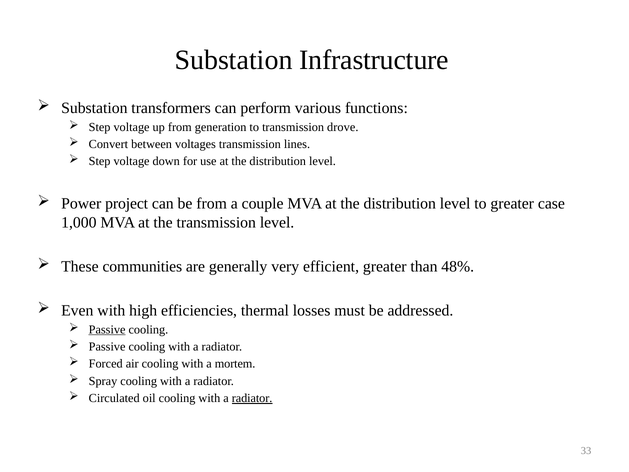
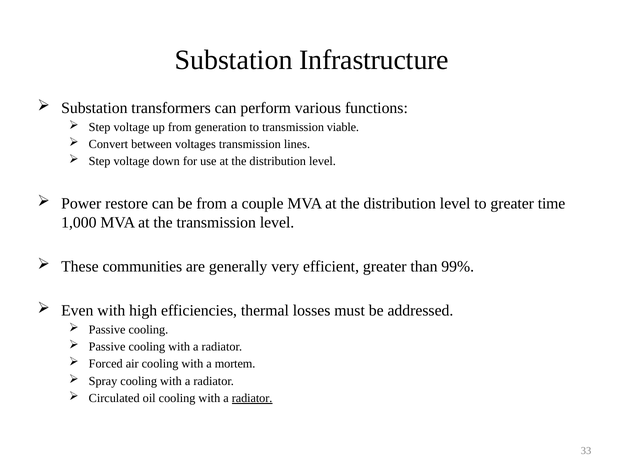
drove: drove -> viable
project: project -> restore
case: case -> time
48%: 48% -> 99%
Passive at (107, 329) underline: present -> none
